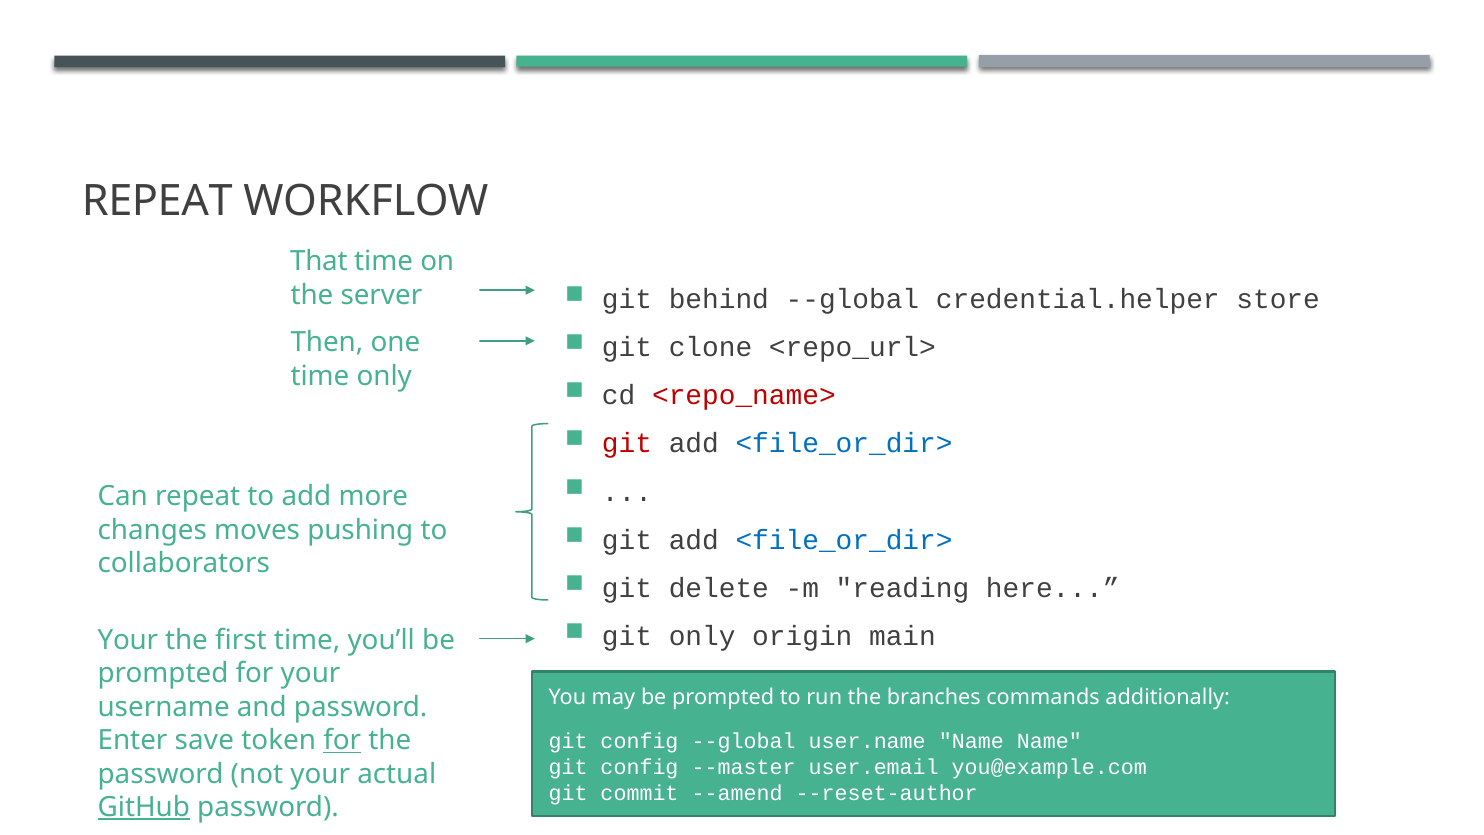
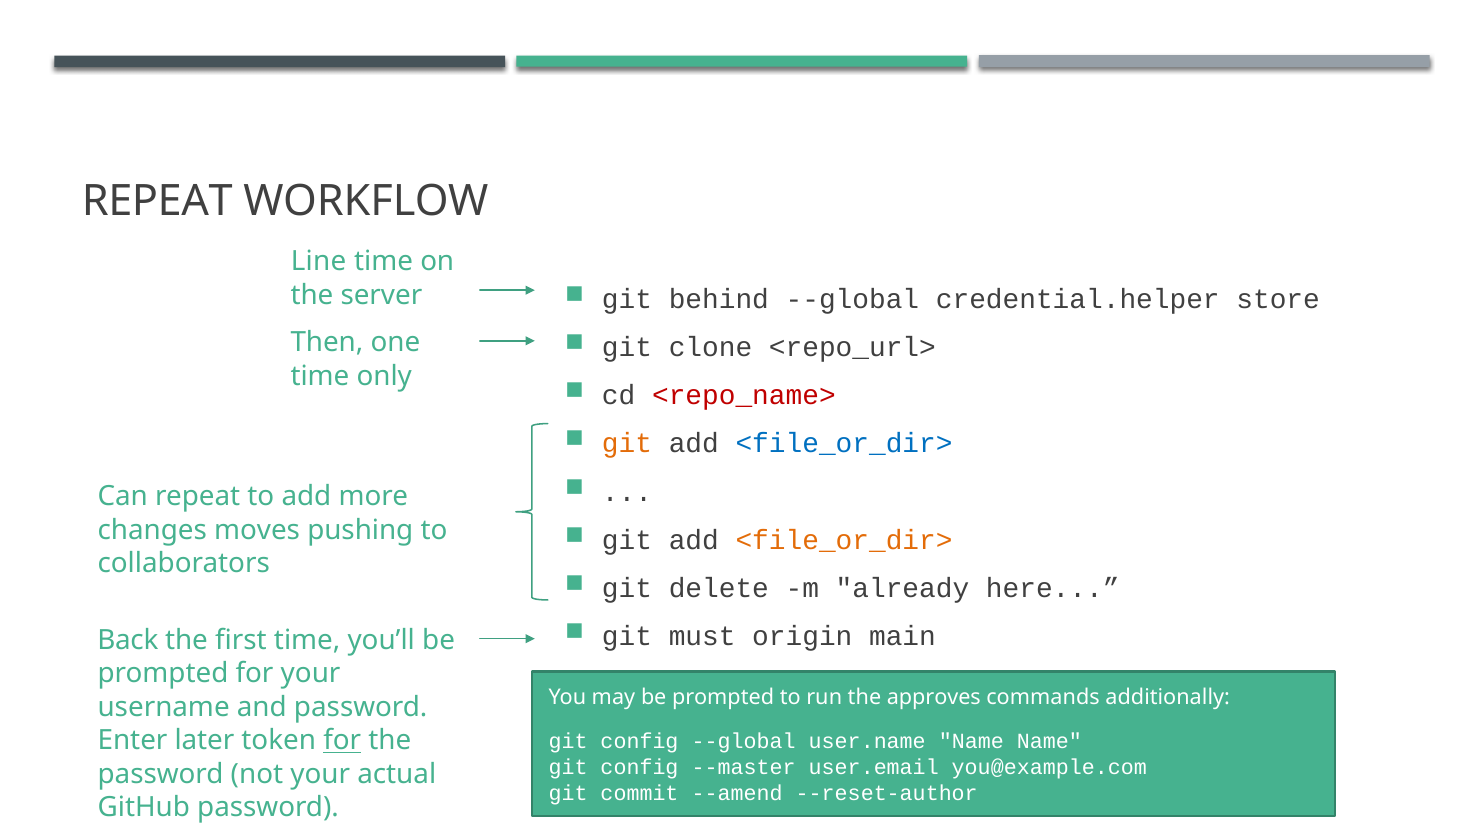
That: That -> Line
git at (627, 443) colour: red -> orange
<file_or_dir> at (844, 540) colour: blue -> orange
reading: reading -> already
git only: only -> must
Your at (128, 640): Your -> Back
branches: branches -> approves
save: save -> later
GitHub underline: present -> none
